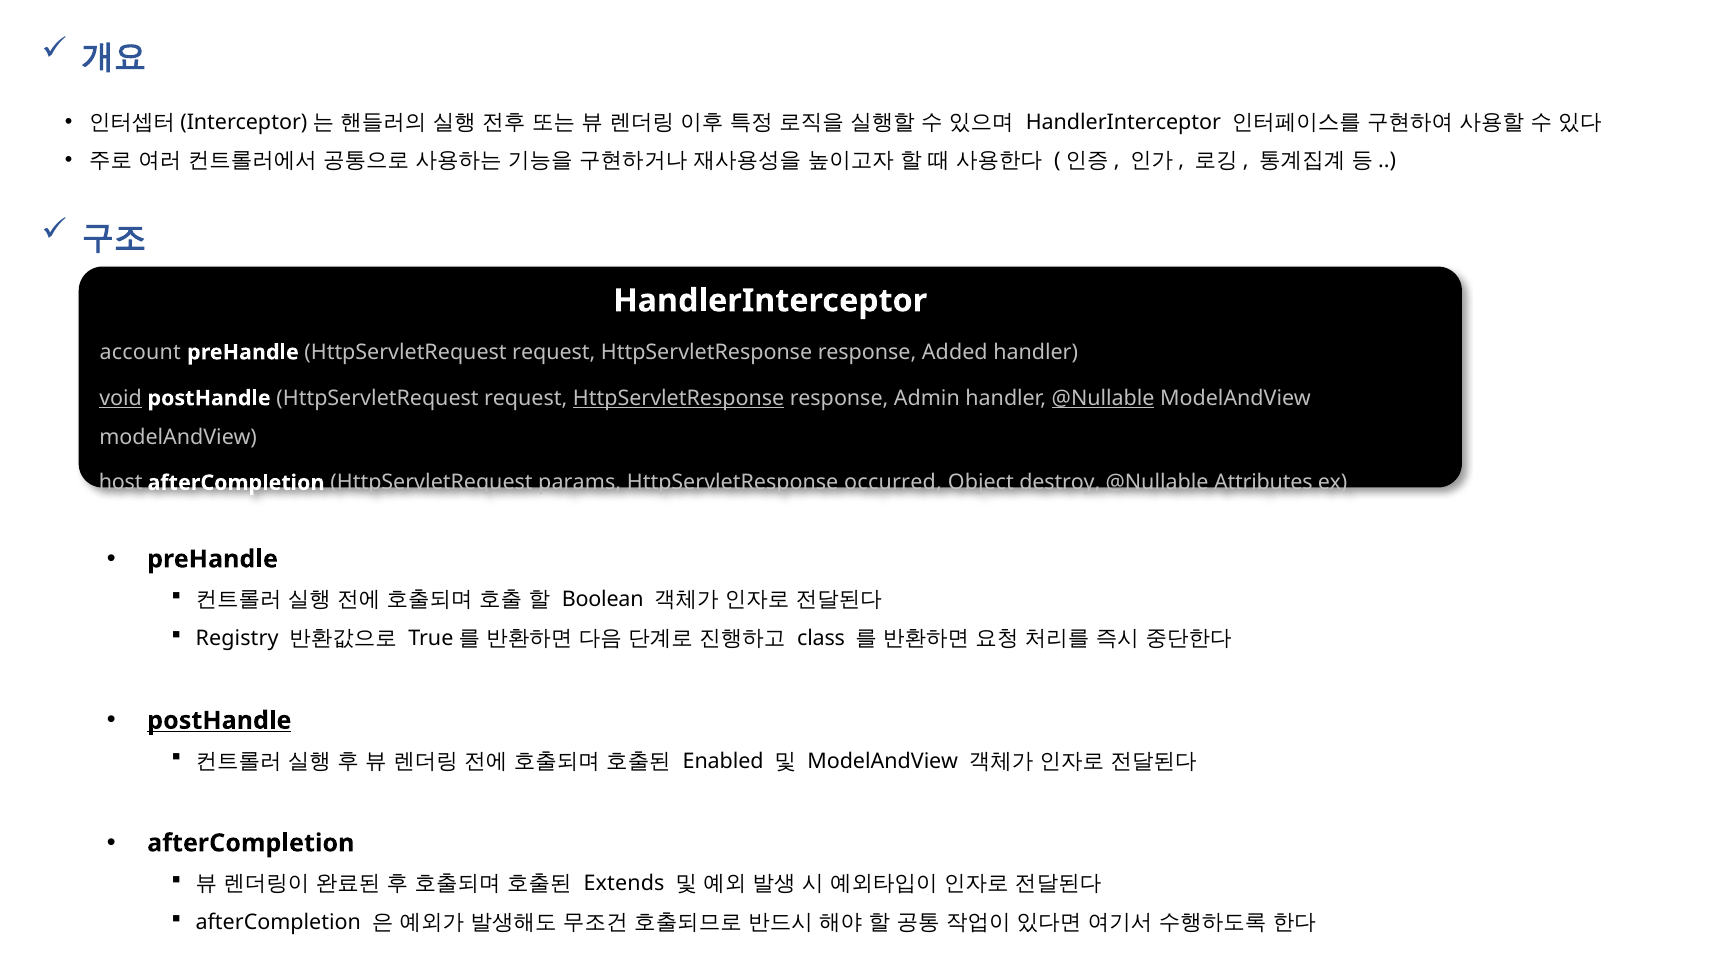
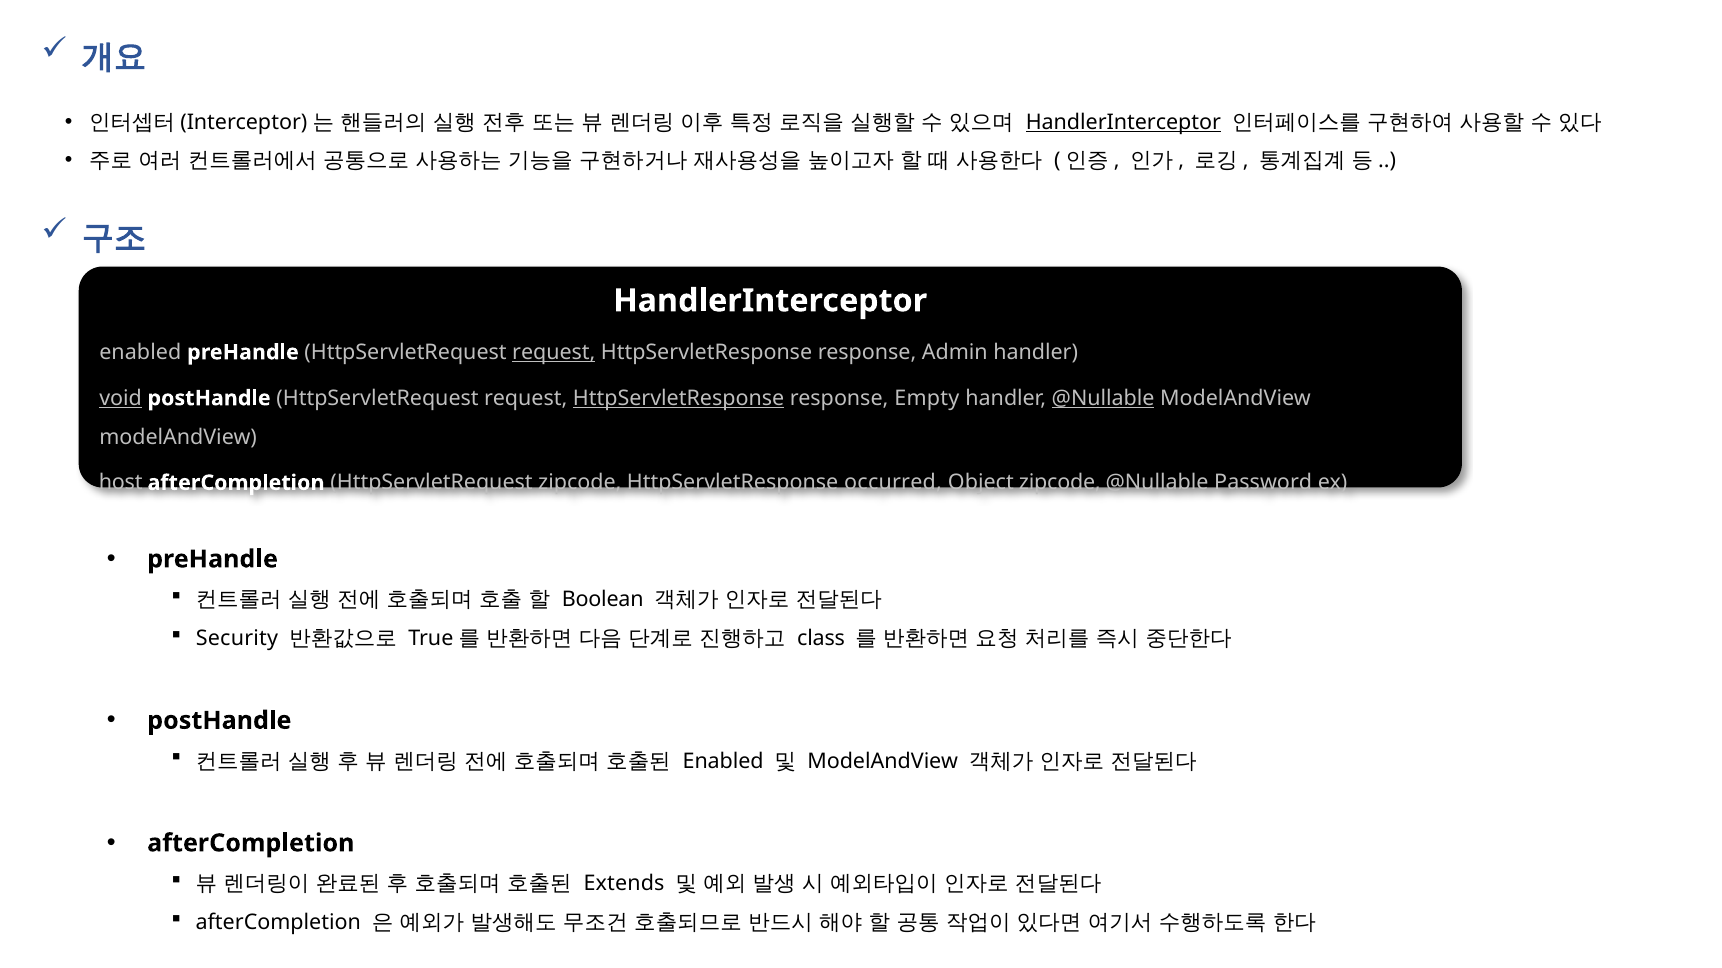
HandlerInterceptor at (1123, 122) underline: none -> present
account at (140, 353): account -> enabled
request at (554, 353) underline: none -> present
Added: Added -> Admin
Admin: Admin -> Empty
HttpServletRequest params: params -> zipcode
Object destroy: destroy -> zipcode
Attributes: Attributes -> Password
Registry: Registry -> Security
postHandle at (219, 721) underline: present -> none
